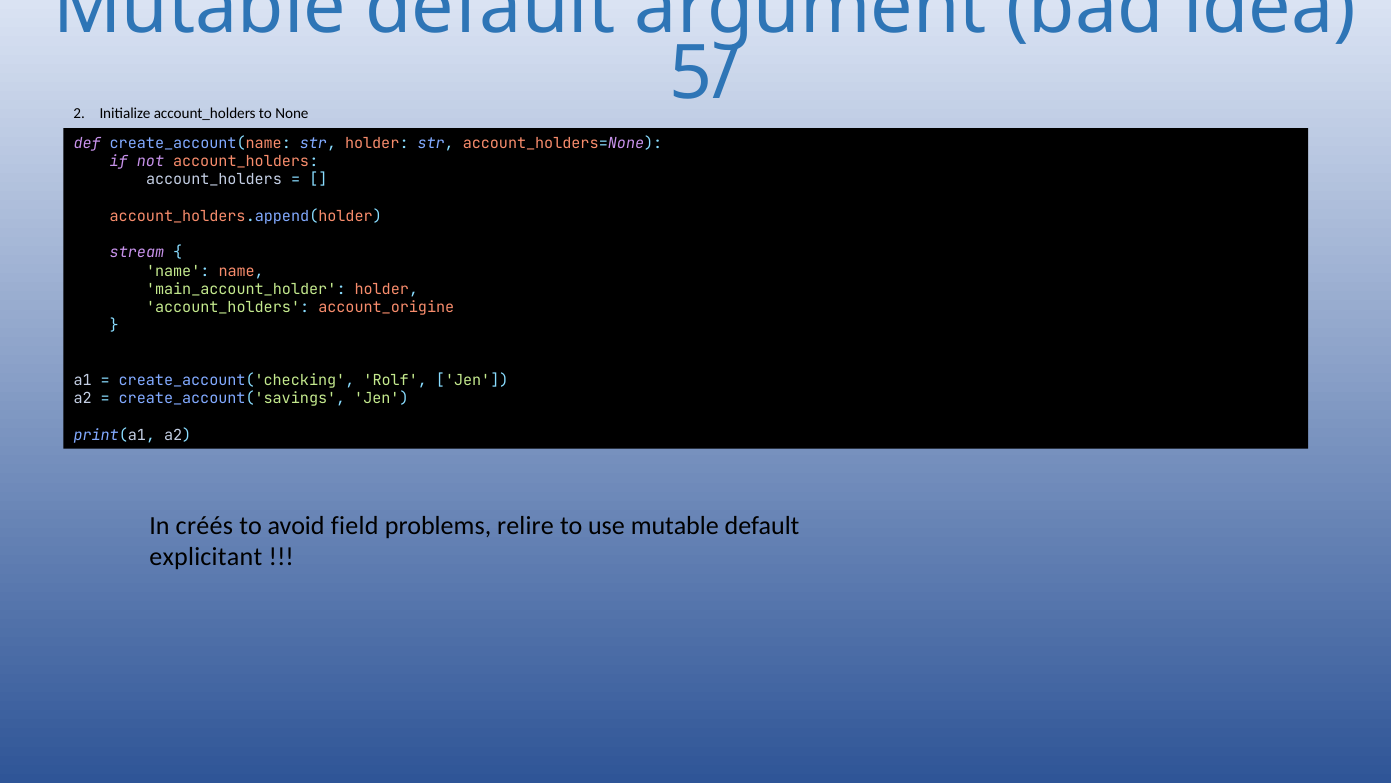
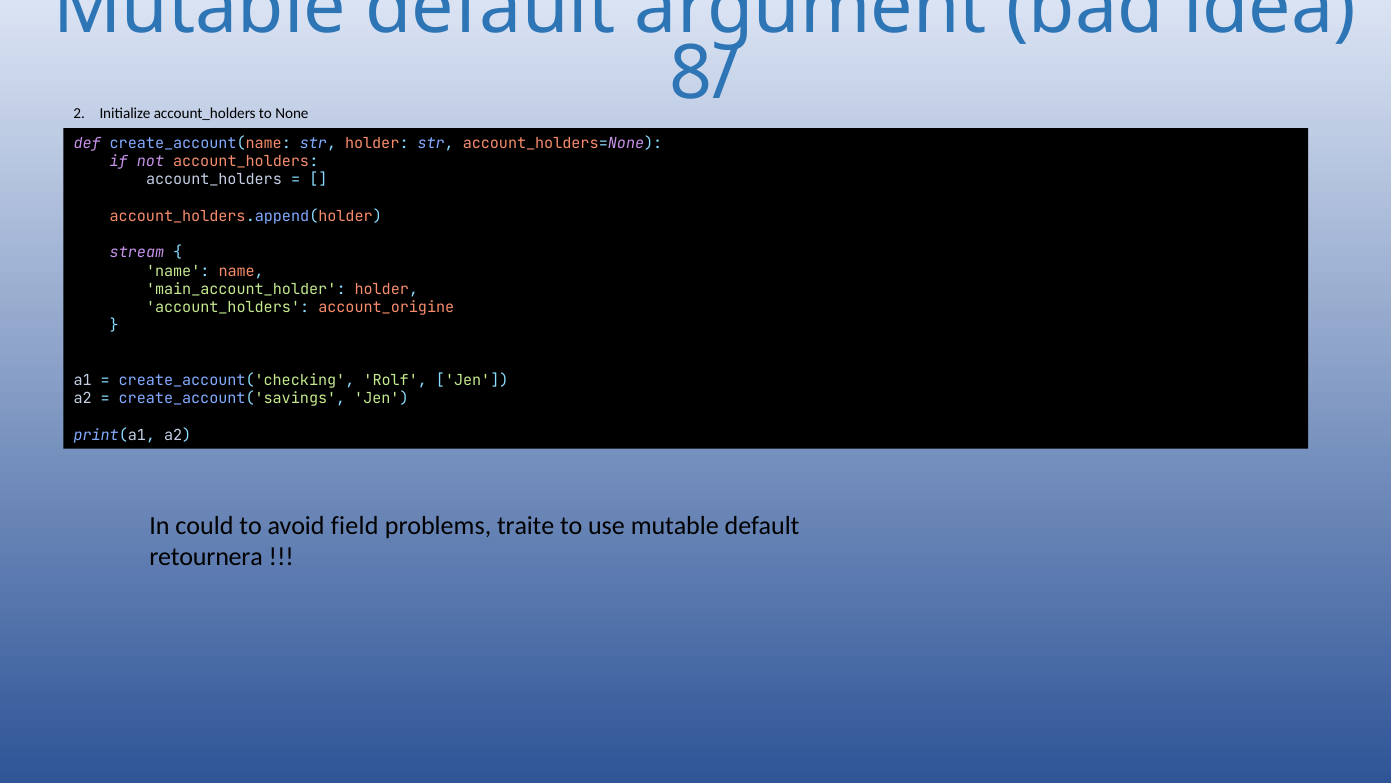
5/: 5/ -> 8/
créés: créés -> could
relire: relire -> traite
explicitant: explicitant -> retournera
